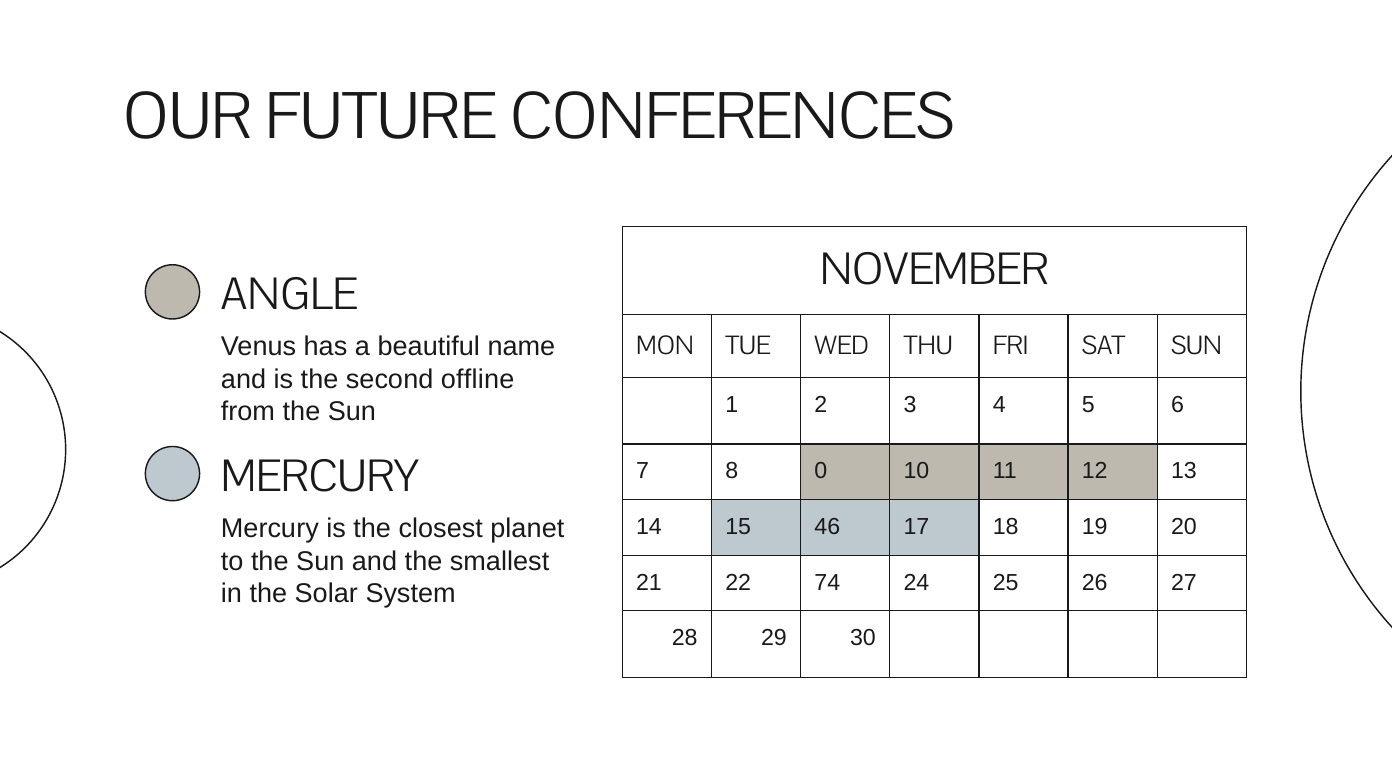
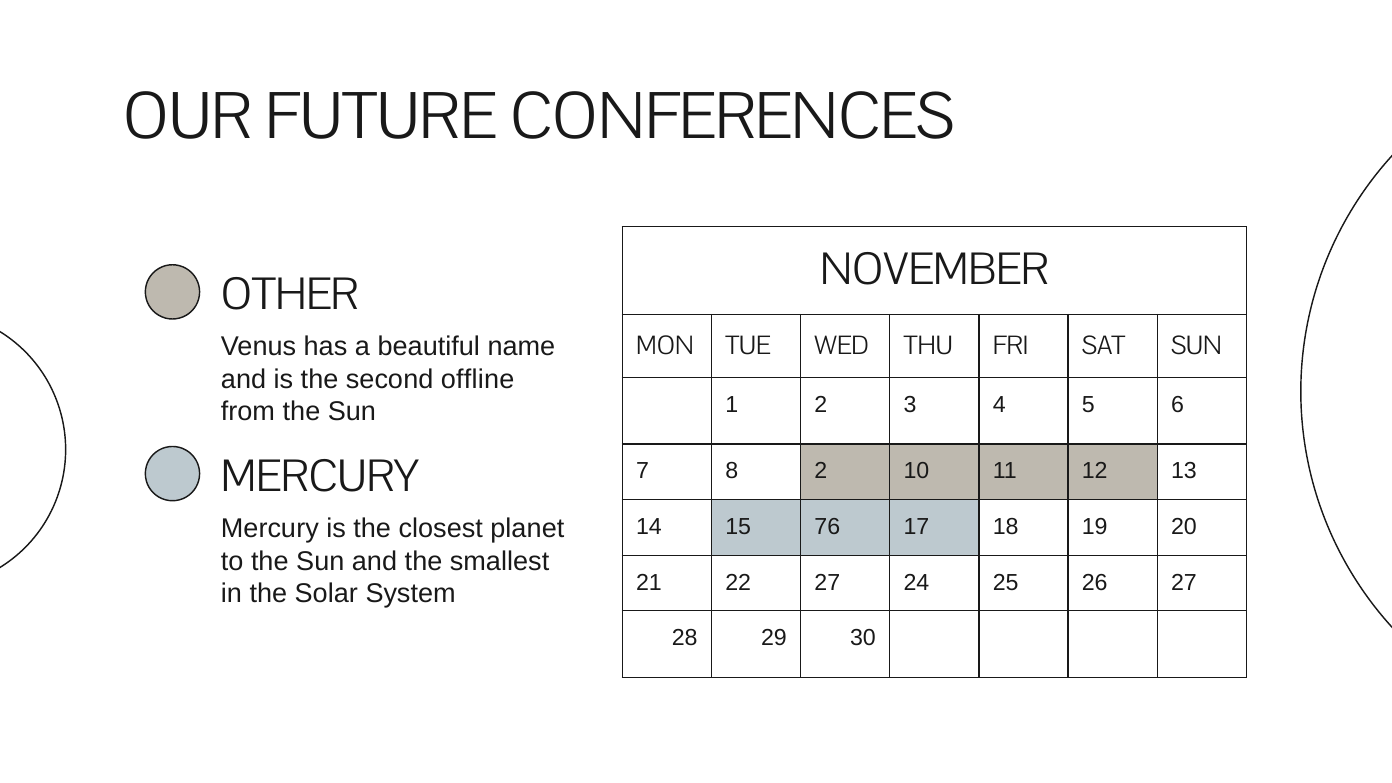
ANGLE: ANGLE -> OTHER
8 0: 0 -> 2
46: 46 -> 76
22 74: 74 -> 27
